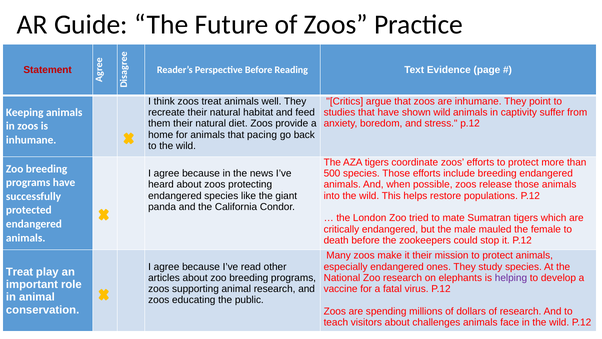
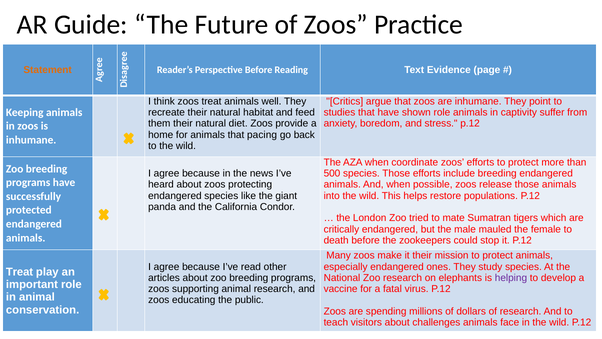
Statement colour: red -> orange
shown wild: wild -> role
AZA tigers: tigers -> when
